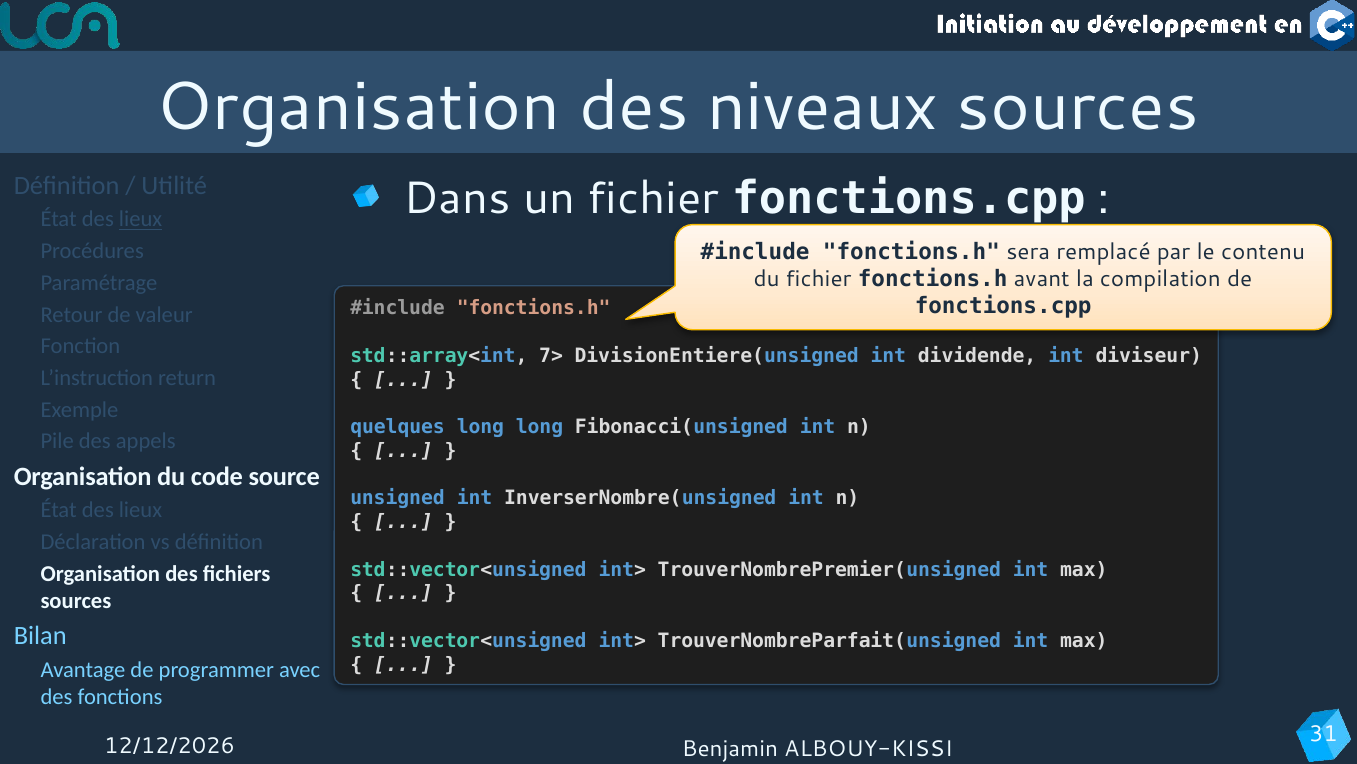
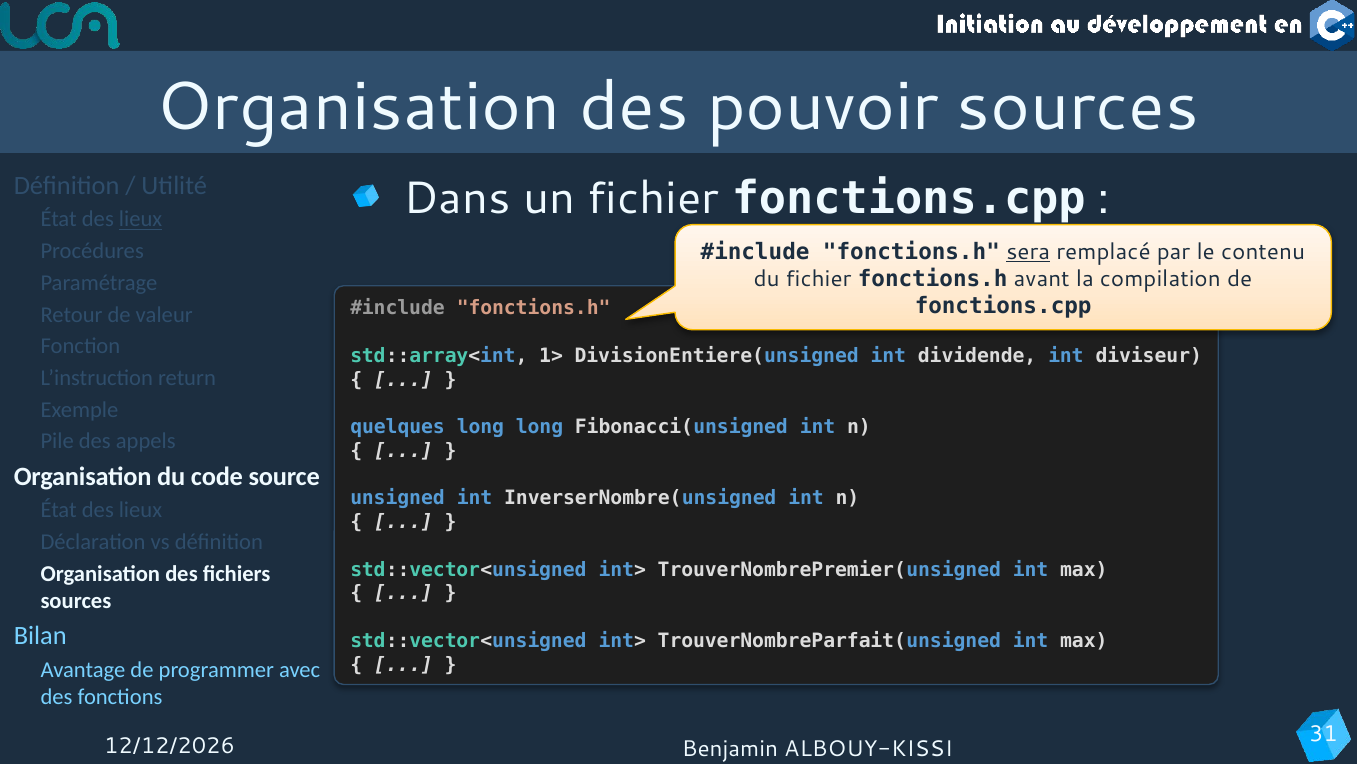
niveaux: niveaux -> pouvoir
sera underline: none -> present
7>: 7> -> 1>
